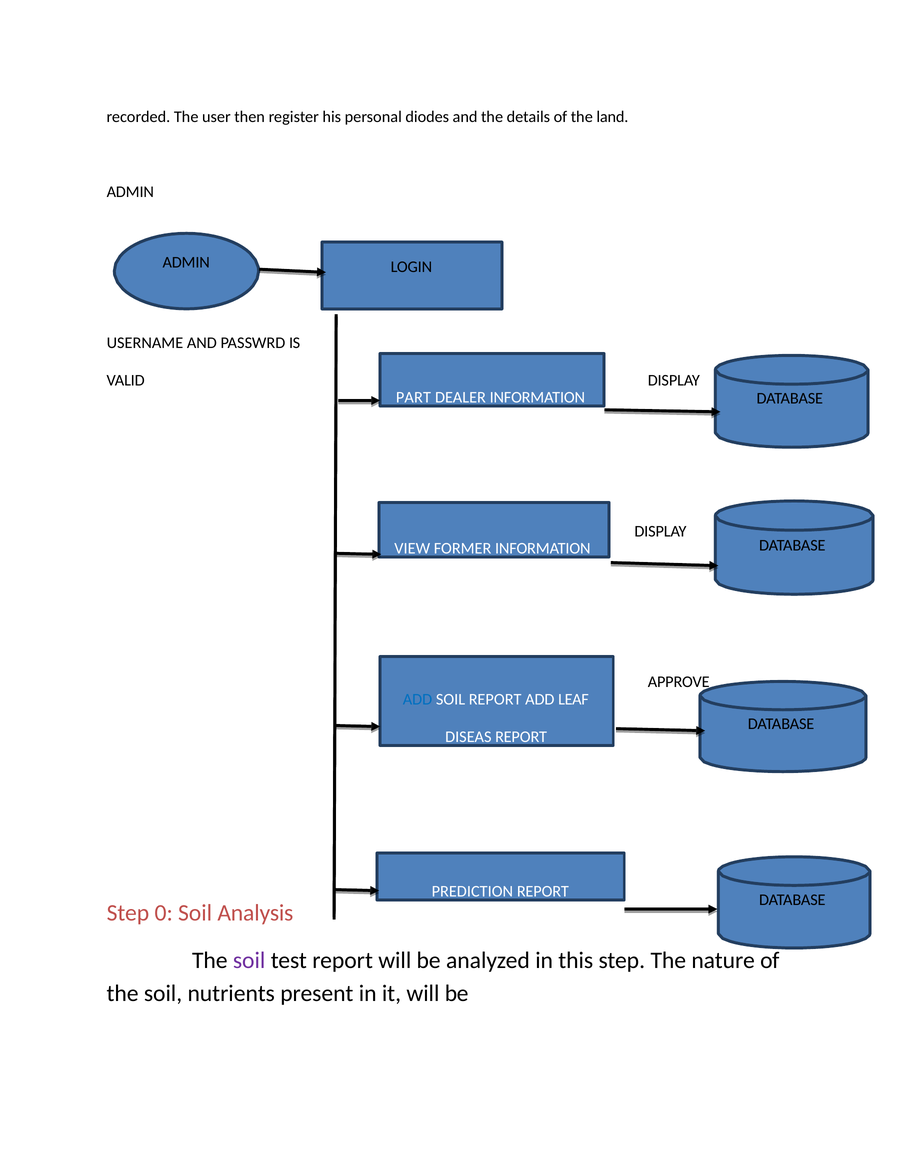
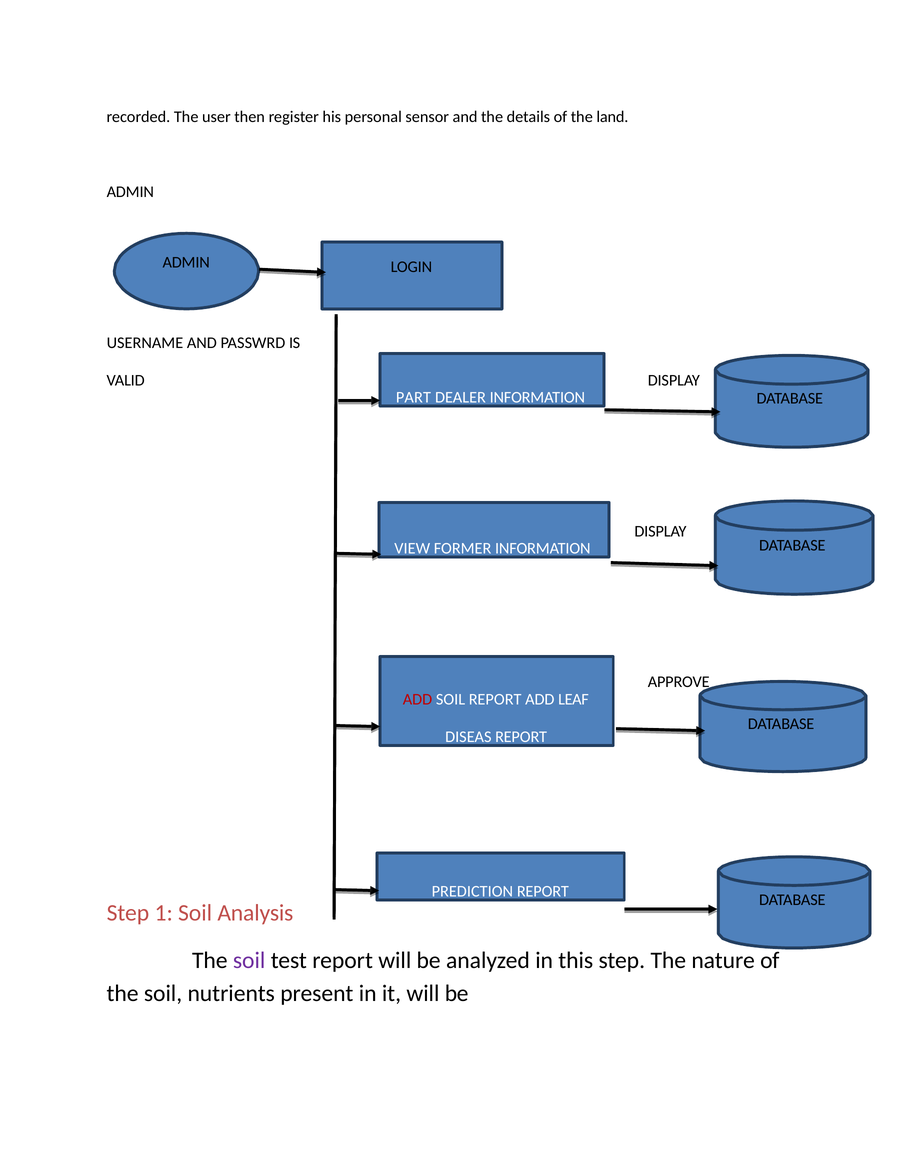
diodes: diodes -> sensor
ADD at (418, 699) colour: blue -> red
0: 0 -> 1
